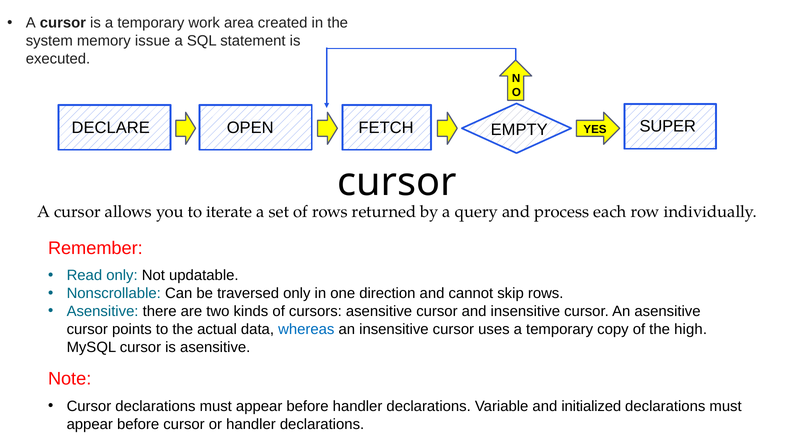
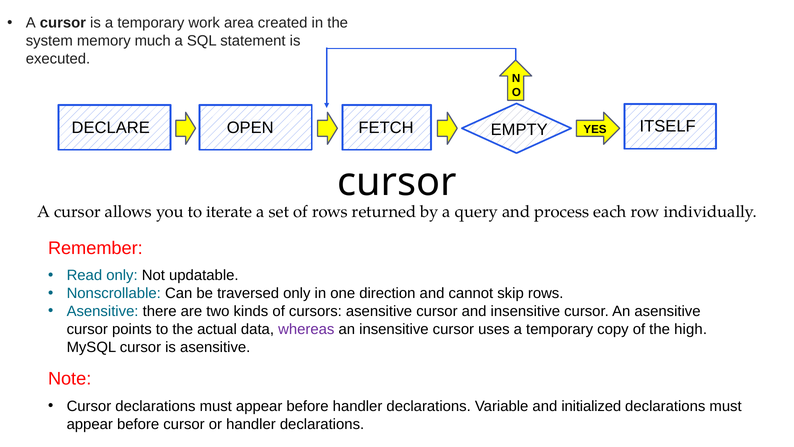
issue: issue -> much
SUPER: SUPER -> ITSELF
whereas colour: blue -> purple
